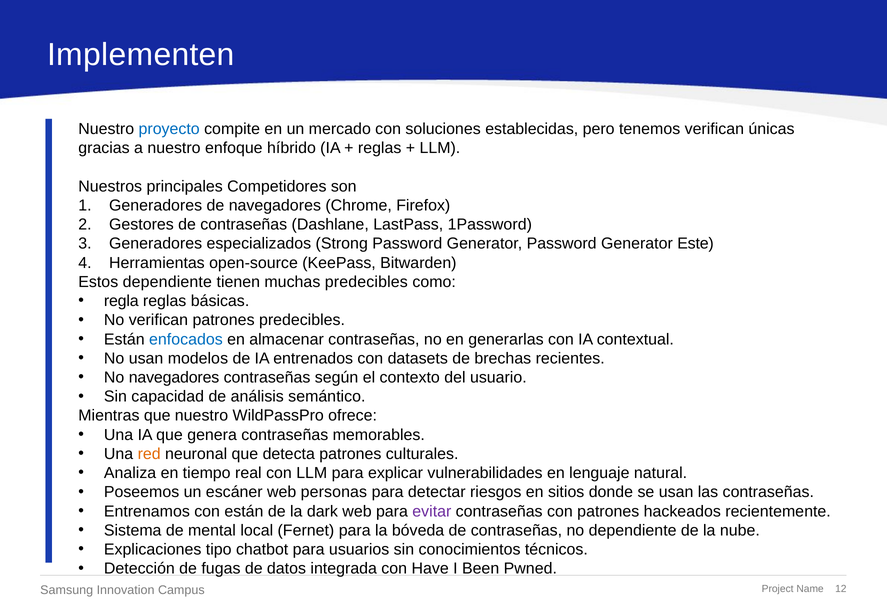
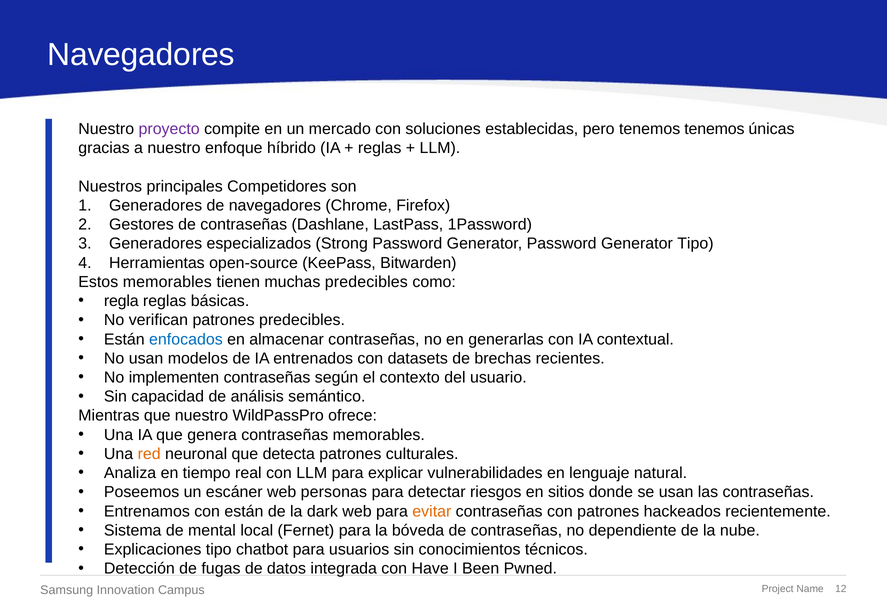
Implementen at (141, 55): Implementen -> Navegadores
proyecto colour: blue -> purple
tenemos verifican: verifican -> tenemos
Generator Este: Este -> Tipo
Estos dependiente: dependiente -> memorables
No navegadores: navegadores -> implementen
evitar colour: purple -> orange
